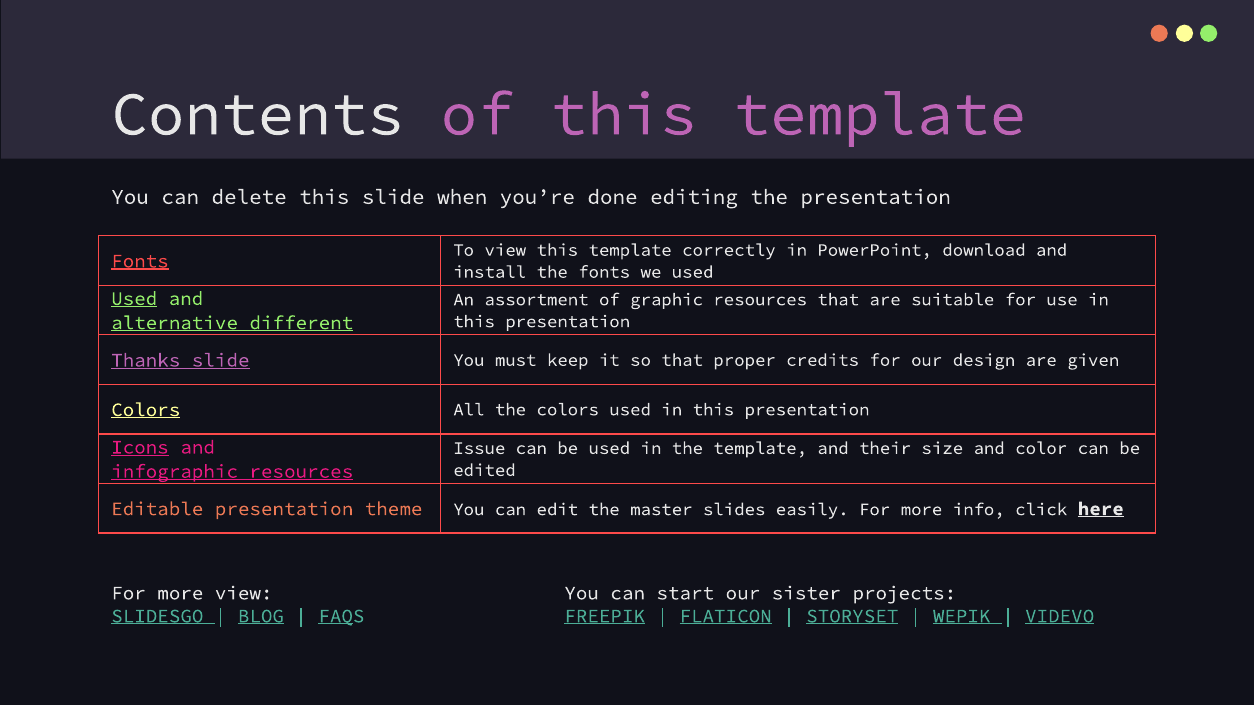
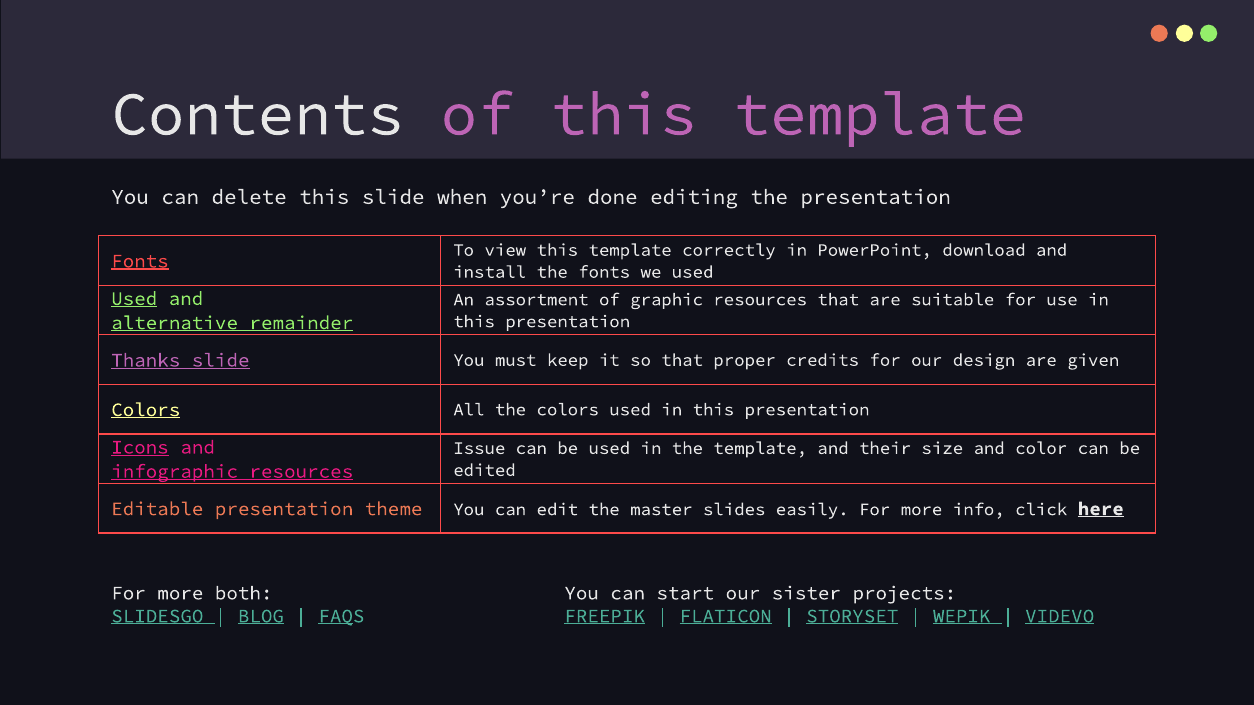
different: different -> remainder
more view: view -> both
